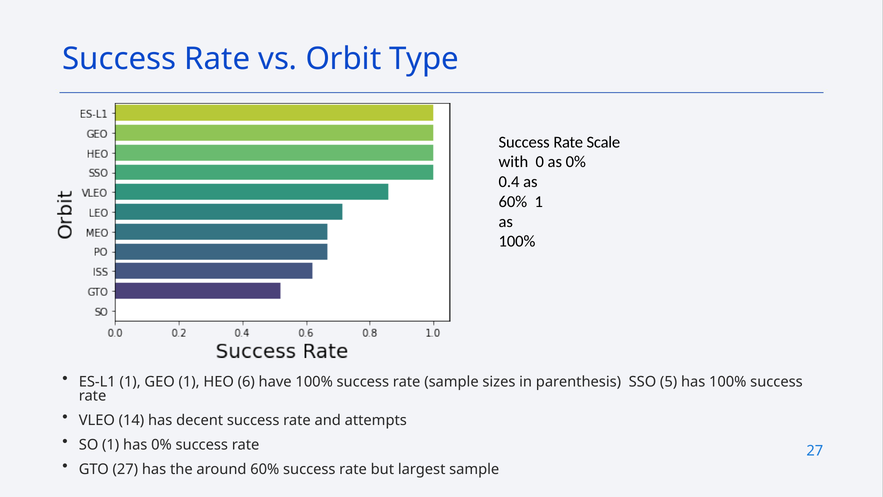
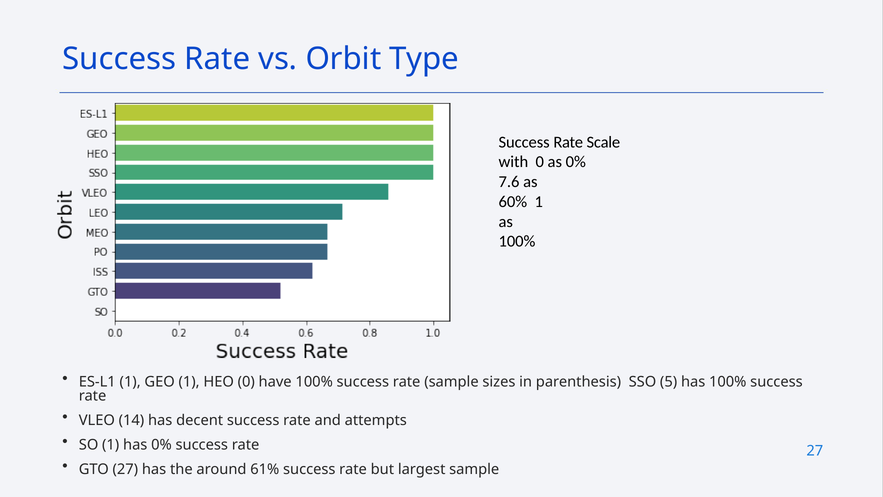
0.4: 0.4 -> 7.6
HEO 6: 6 -> 0
around 60%: 60% -> 61%
